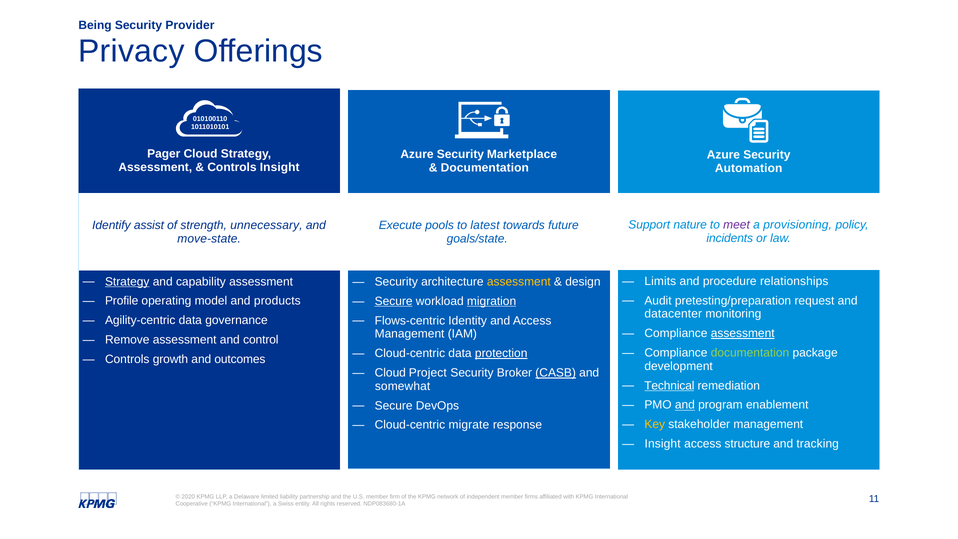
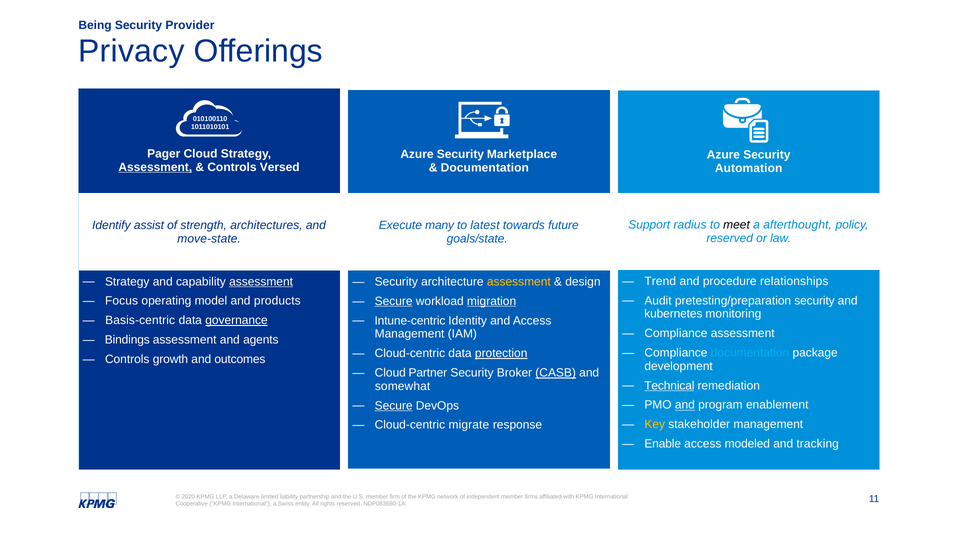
Assessment at (155, 167) underline: none -> present
Controls Insight: Insight -> Versed
nature: nature -> radius
meet colour: purple -> black
provisioning: provisioning -> afterthought
unnecessary: unnecessary -> architectures
pools: pools -> many
incidents at (730, 238): incidents -> reserved
Limits: Limits -> Trend
Strategy at (127, 281) underline: present -> none
assessment at (261, 281) underline: none -> present
pretesting/preparation request: request -> security
Profile: Profile -> Focus
datacenter: datacenter -> kubernetes
Agility-centric: Agility-centric -> Basis-centric
governance underline: none -> present
Flows-centric: Flows-centric -> Intune-centric
assessment at (743, 333) underline: present -> none
Remove: Remove -> Bindings
control: control -> agents
documentation at (750, 353) colour: light green -> light blue
Project: Project -> Partner
Secure at (394, 406) underline: none -> present
Insight at (663, 444): Insight -> Enable
structure: structure -> modeled
